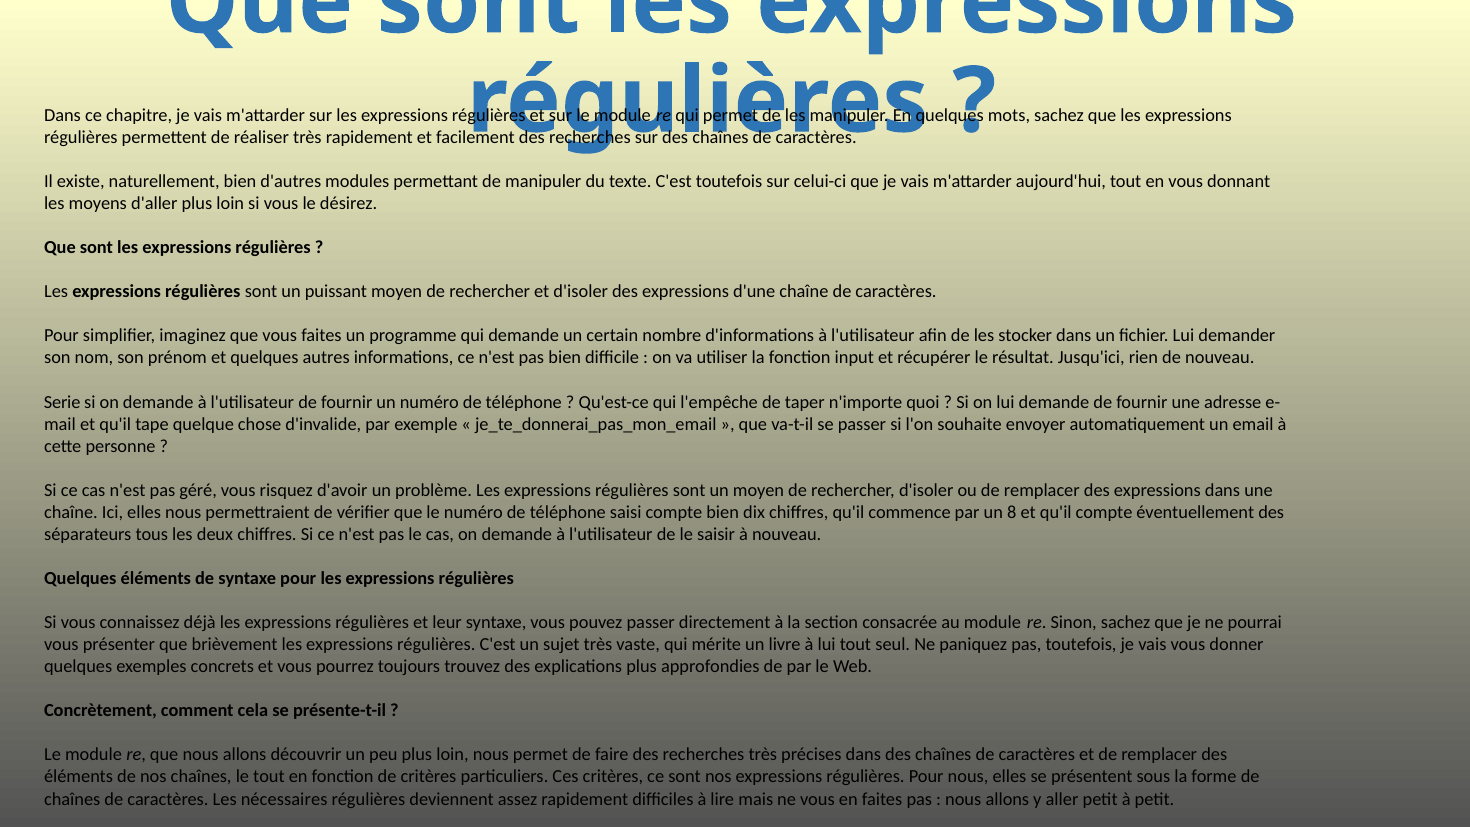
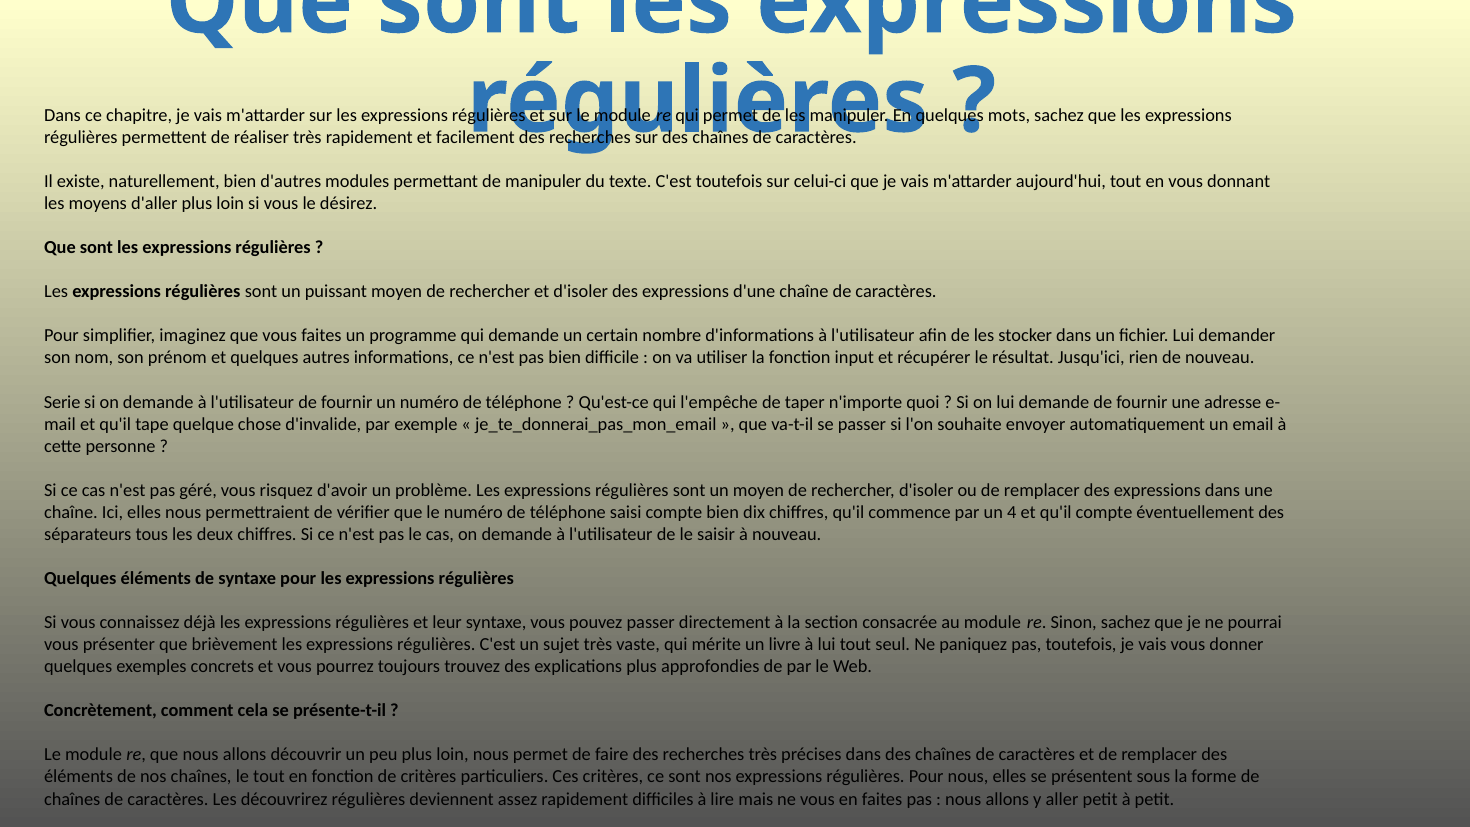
8: 8 -> 4
nécessaires: nécessaires -> découvrirez
